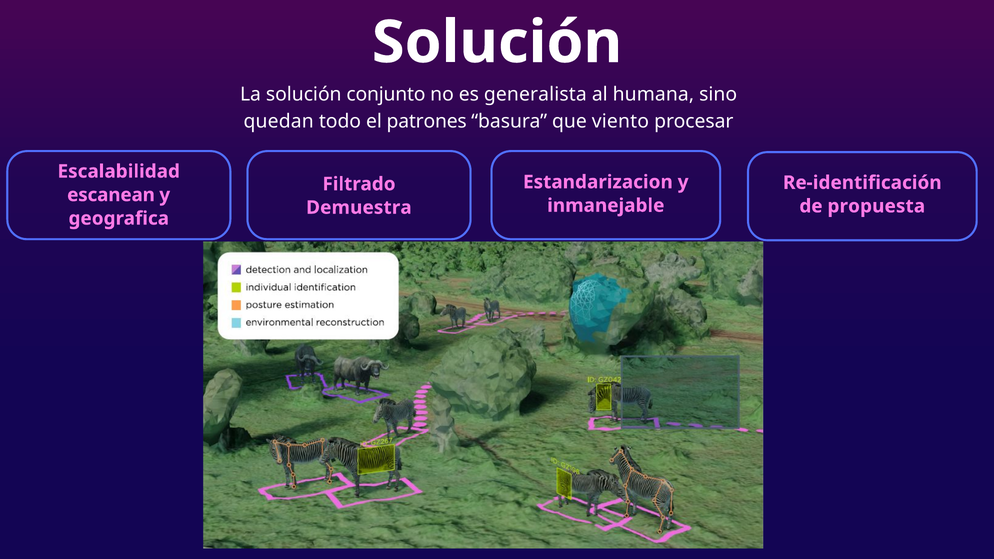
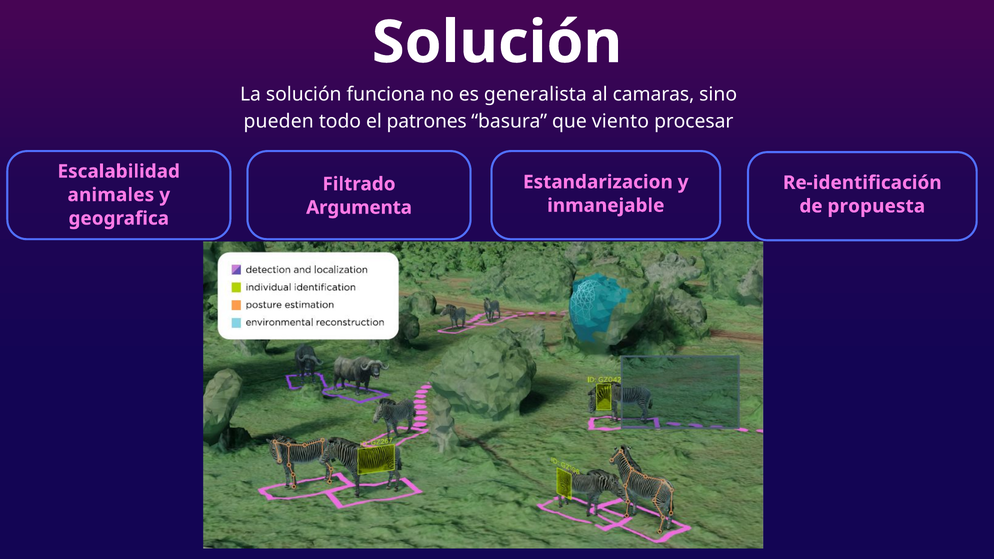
conjunto: conjunto -> funciona
humana: humana -> camaras
quedan: quedan -> pueden
escanean: escanean -> animales
Demuestra: Demuestra -> Argumenta
